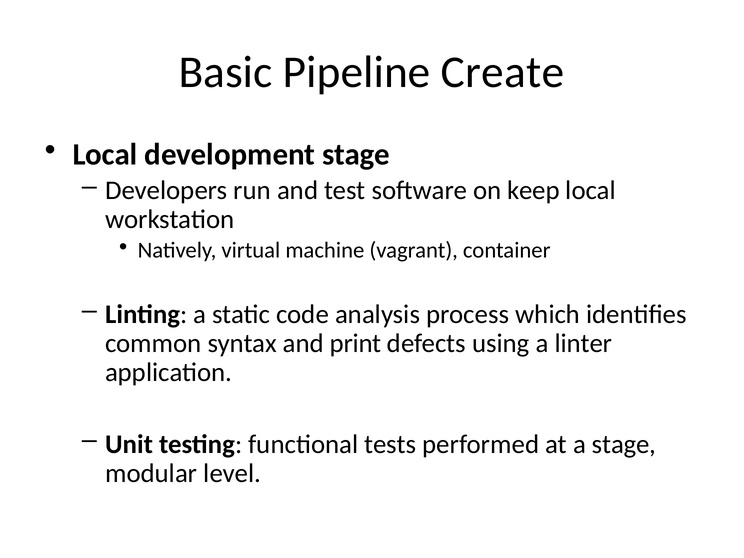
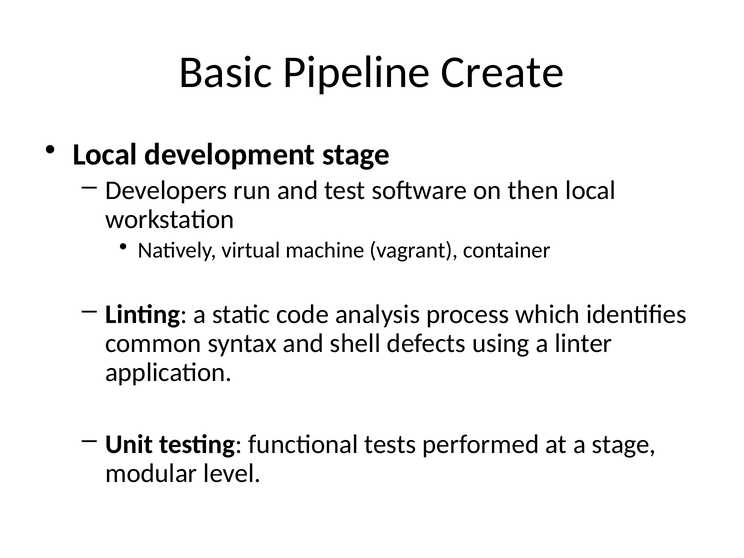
keep: keep -> then
print: print -> shell
